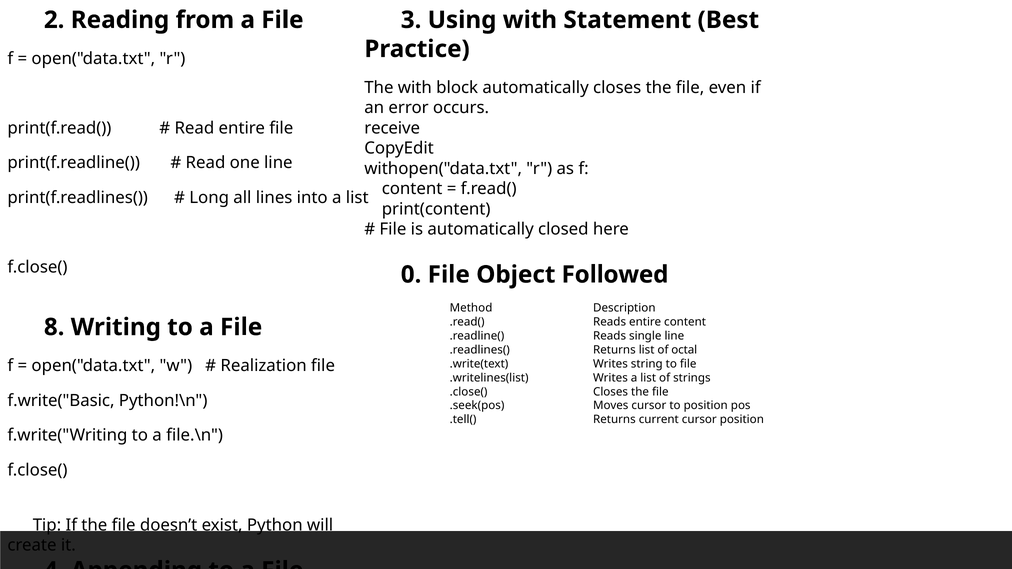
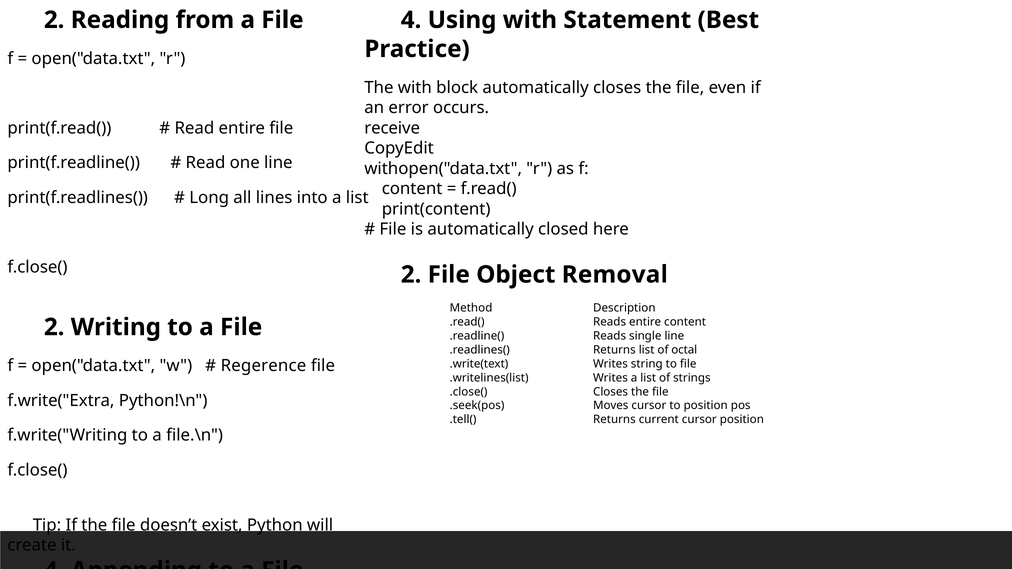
3 at (411, 20): 3 -> 4
0 at (411, 275): 0 -> 2
Followed: Followed -> Removal
8 at (54, 327): 8 -> 2
Realization: Realization -> Regerence
f.write("Basic: f.write("Basic -> f.write("Extra
